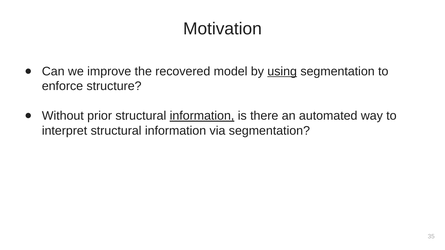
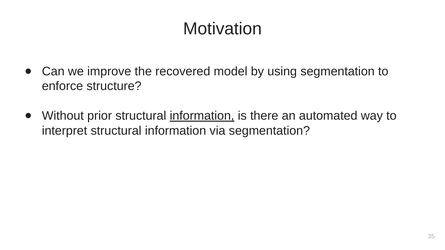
using underline: present -> none
